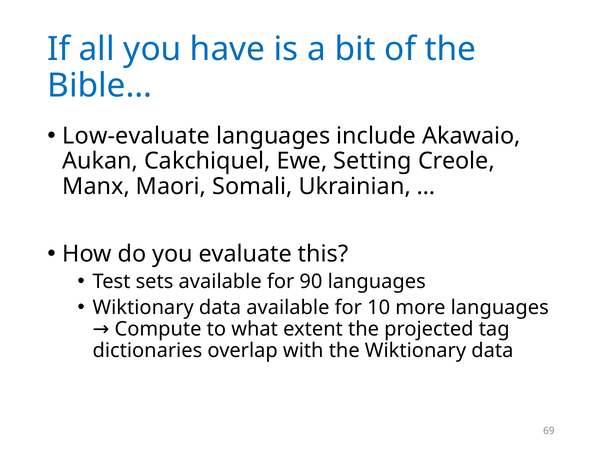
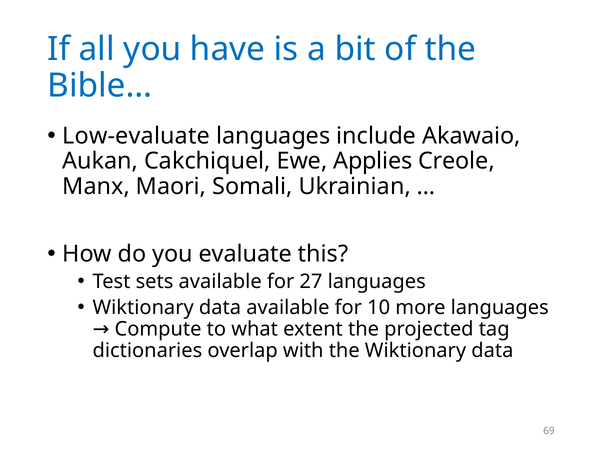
Setting: Setting -> Applies
90: 90 -> 27
